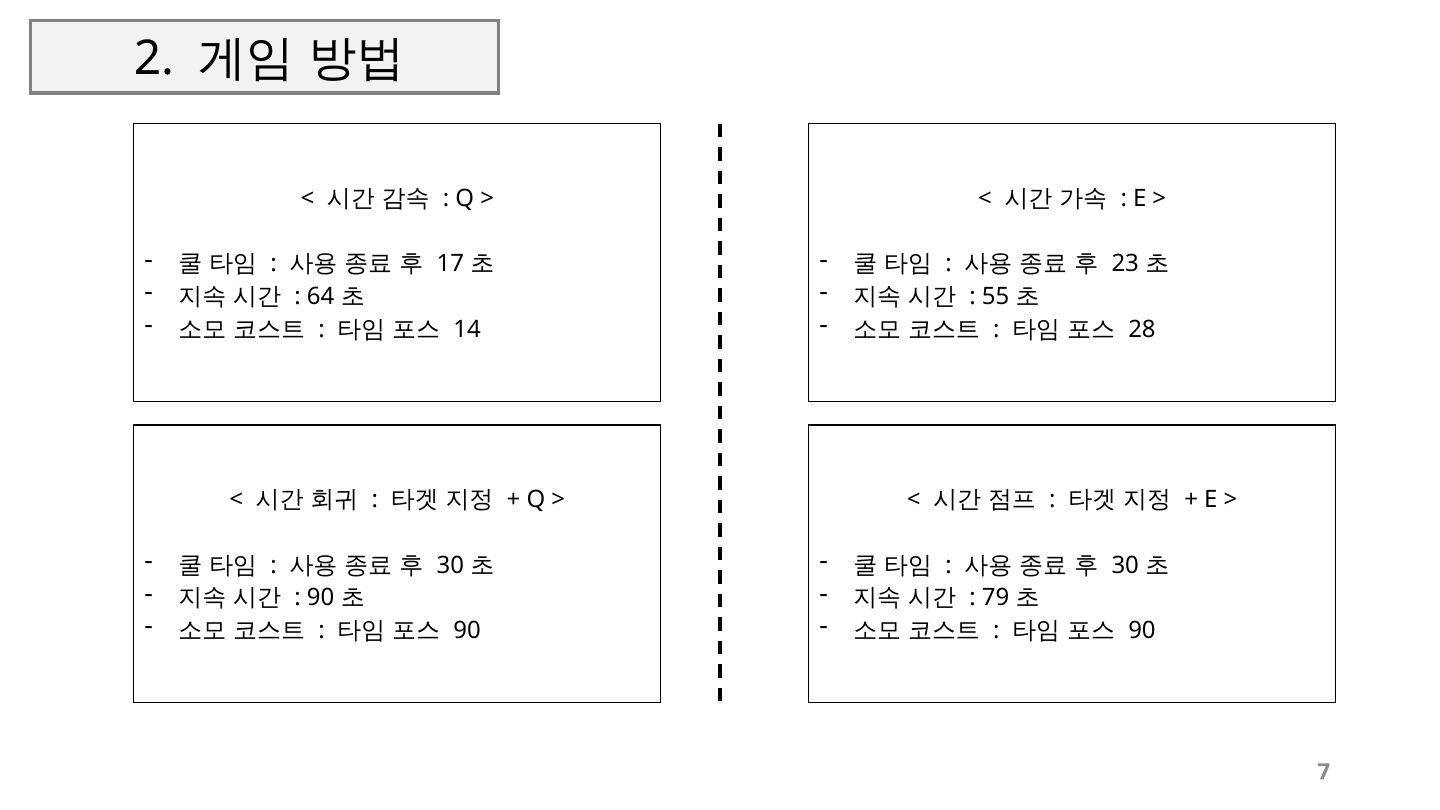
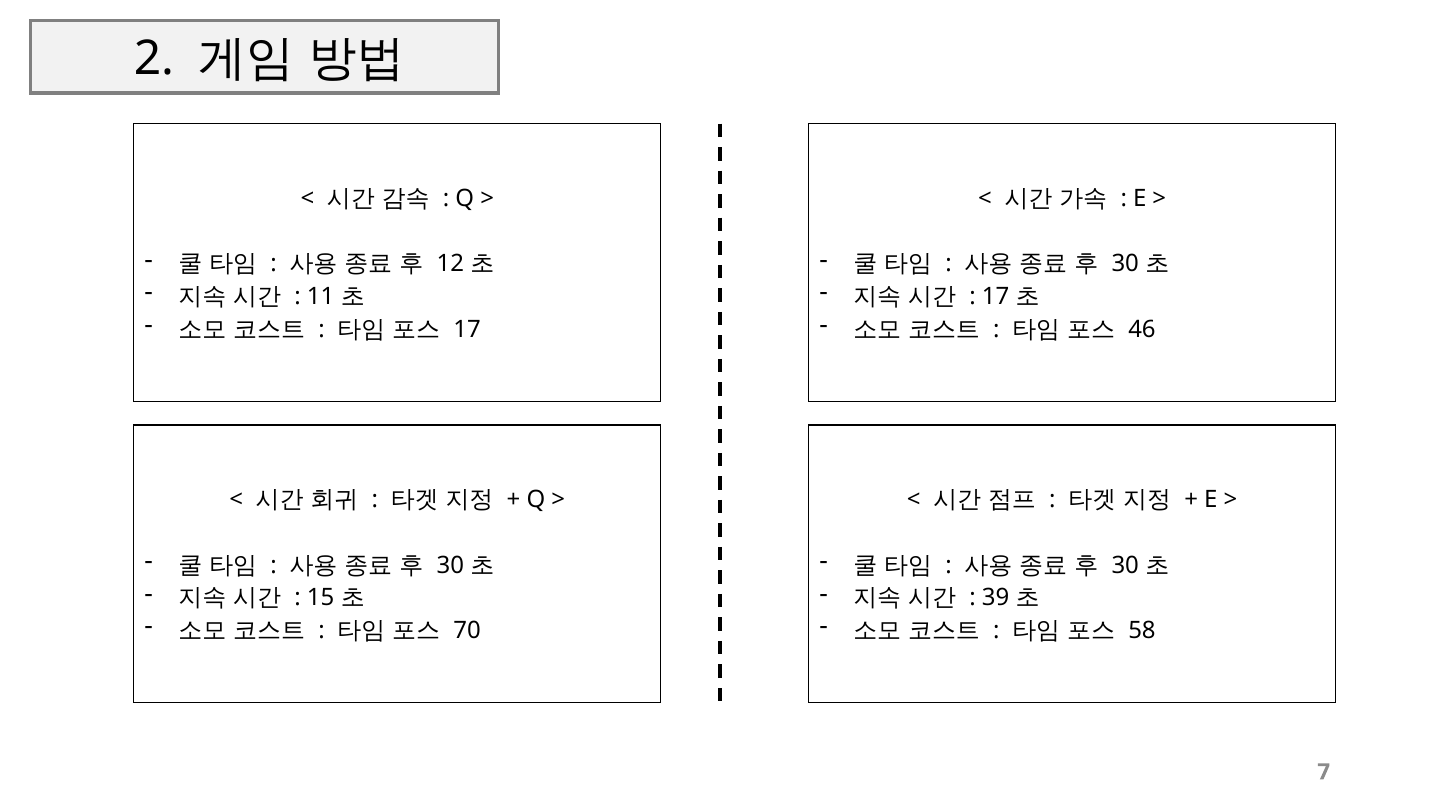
17: 17 -> 12
23 at (1125, 264): 23 -> 30
64: 64 -> 11
55 at (996, 297): 55 -> 17
14 at (467, 329): 14 -> 17
28: 28 -> 46
90 at (321, 598): 90 -> 15
79: 79 -> 39
90 at (467, 630): 90 -> 70
90 at (1142, 630): 90 -> 58
